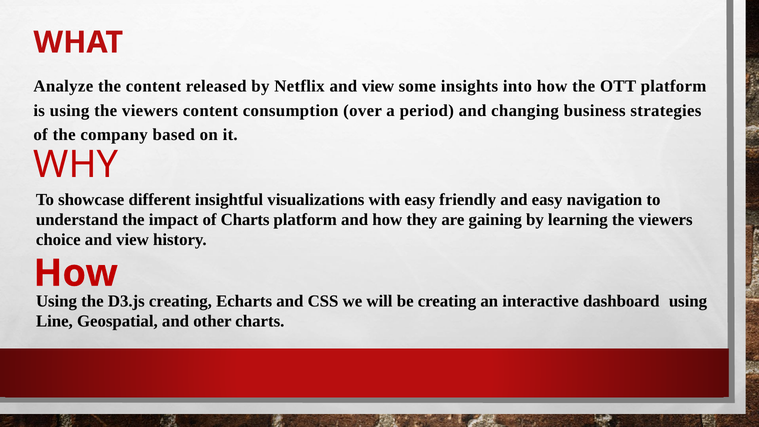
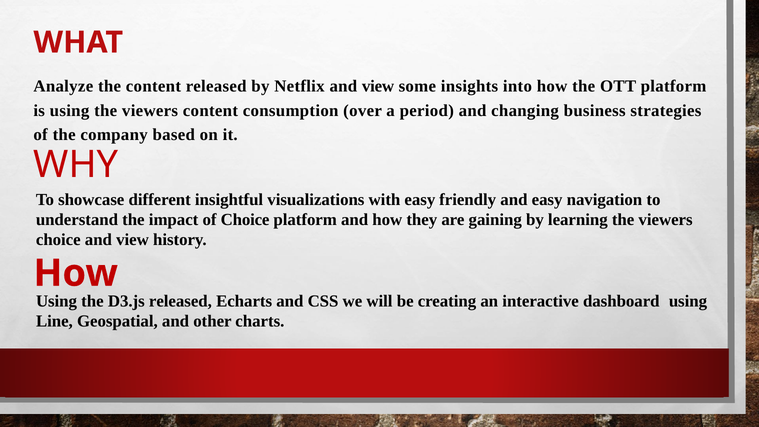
of Charts: Charts -> Choice
D3.js creating: creating -> released
